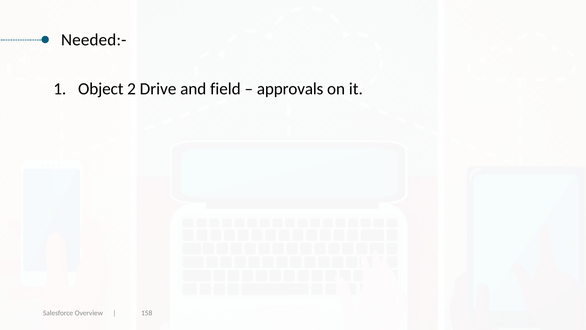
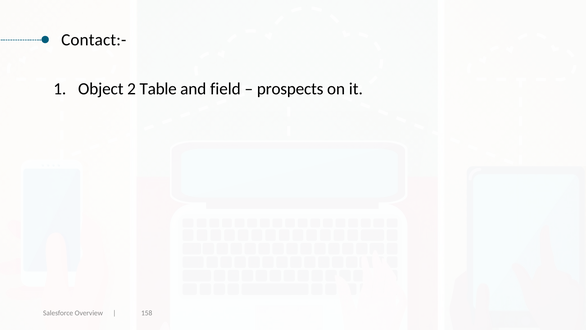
Needed:-: Needed:- -> Contact:-
Drive: Drive -> Table
approvals: approvals -> prospects
